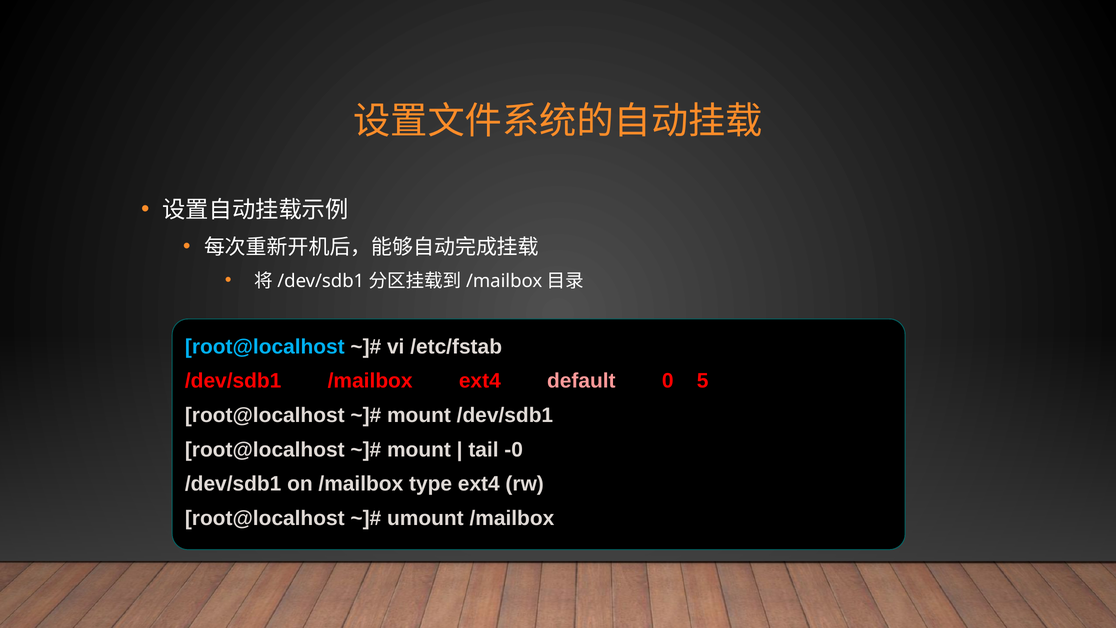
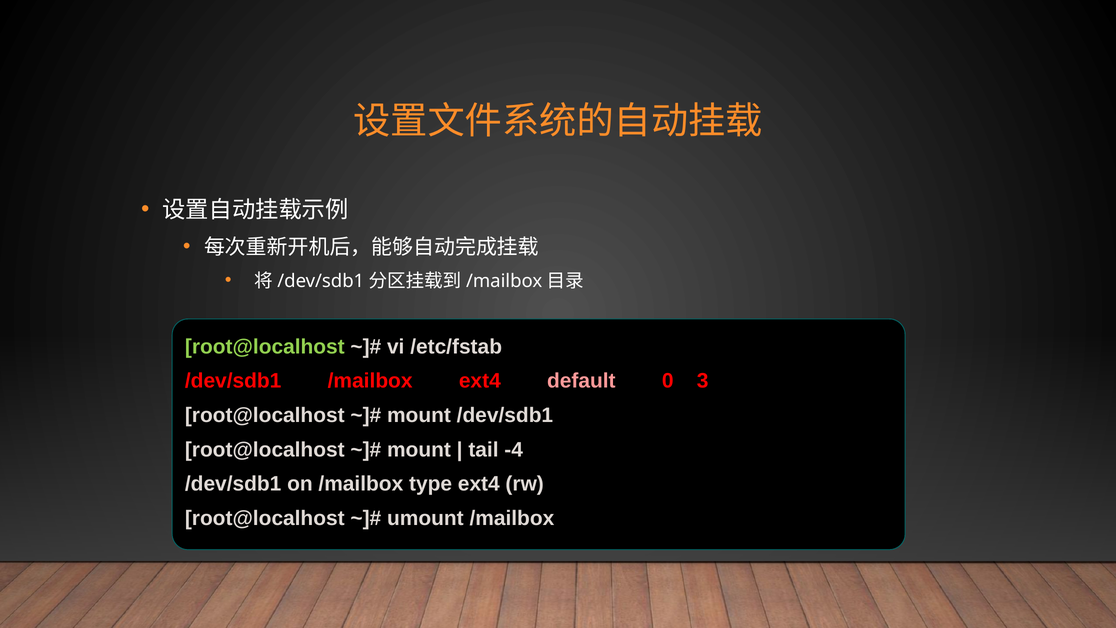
root@localhost at (265, 347) colour: light blue -> light green
5: 5 -> 3
-0: -0 -> -4
